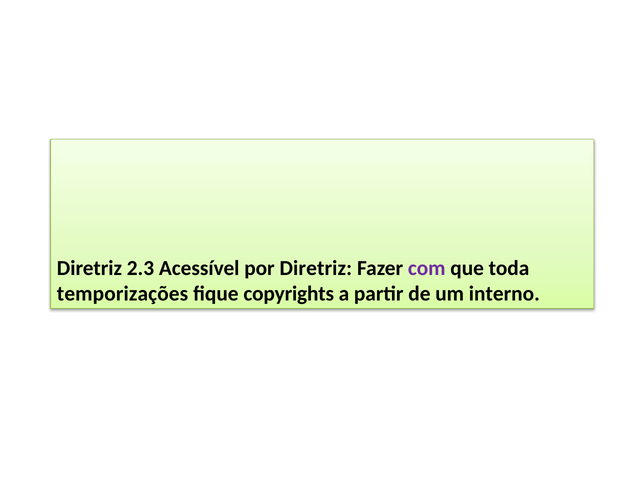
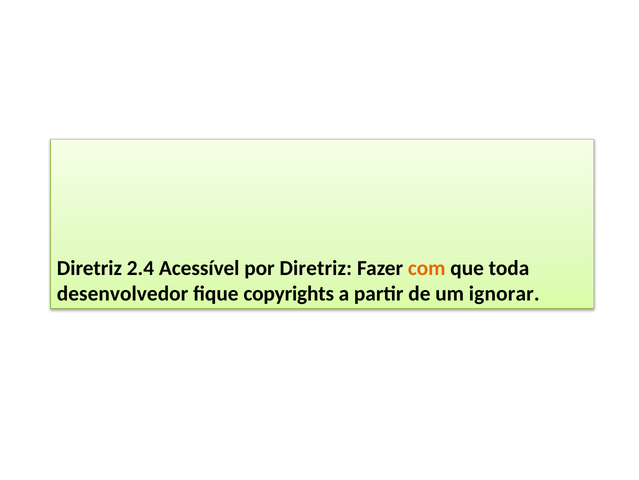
2.3: 2.3 -> 2.4
com colour: purple -> orange
temporizações: temporizações -> desenvolvedor
interno: interno -> ignorar
